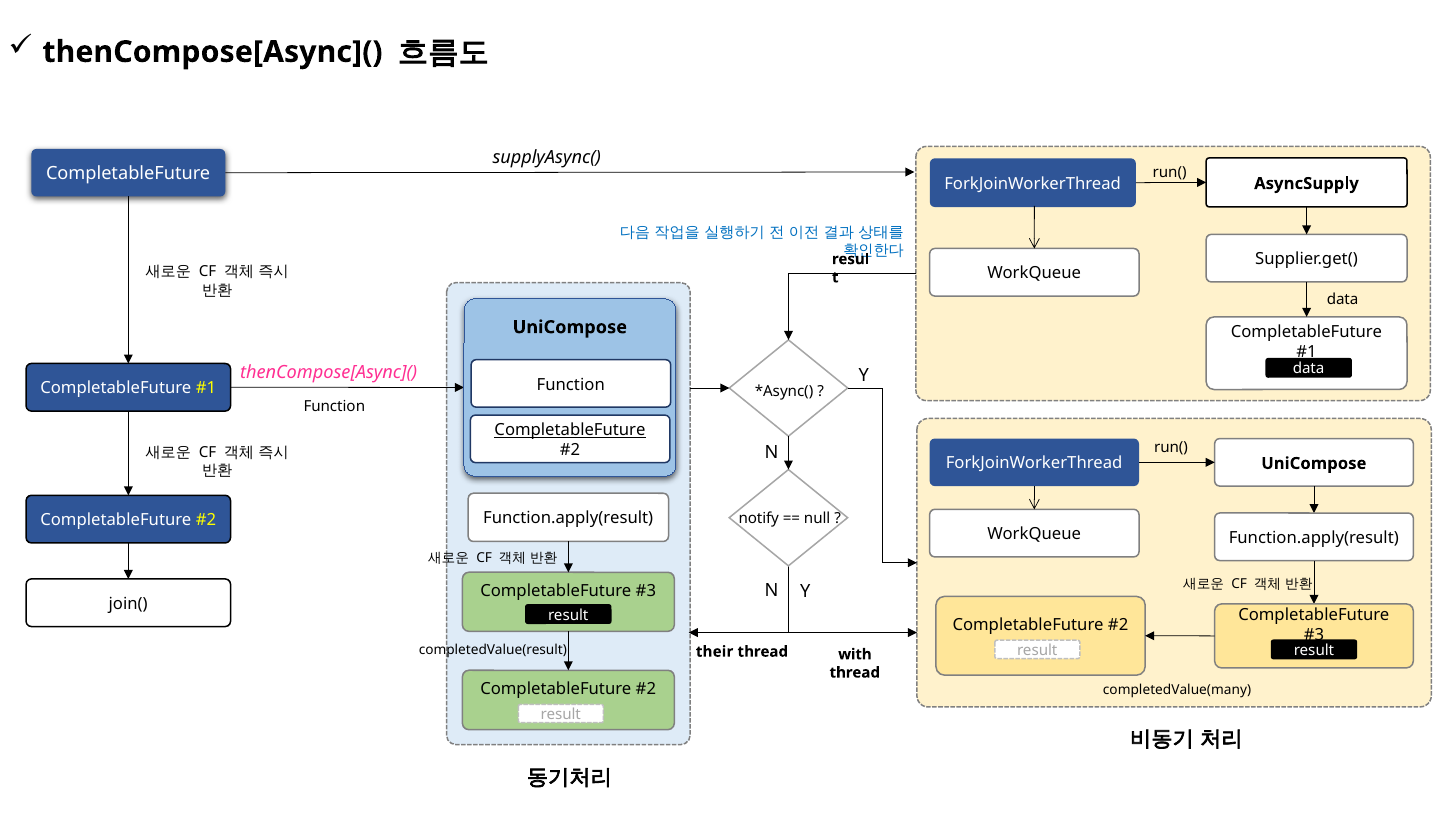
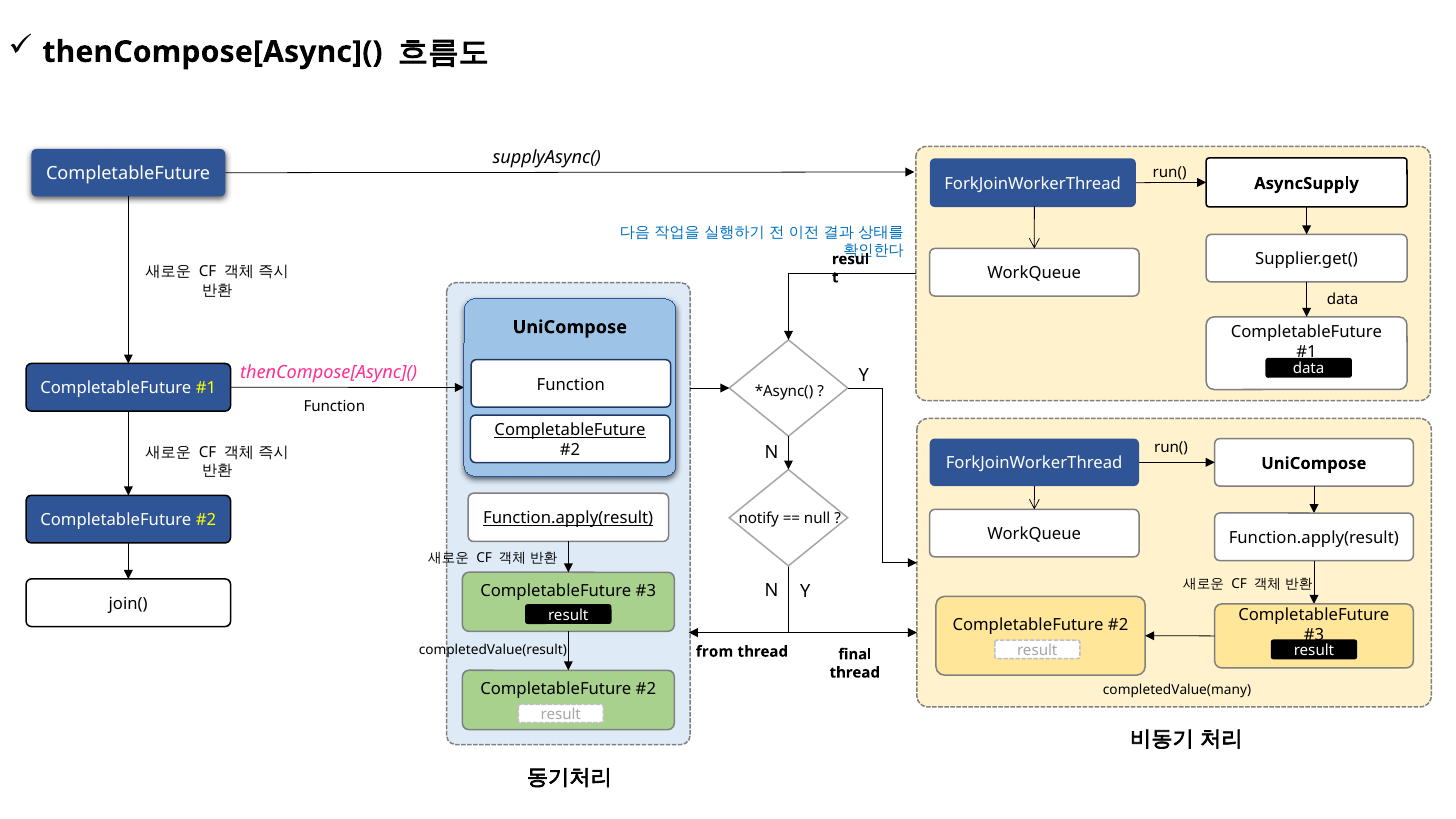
Function.apply(result at (568, 518) underline: none -> present
their: their -> from
with: with -> final
